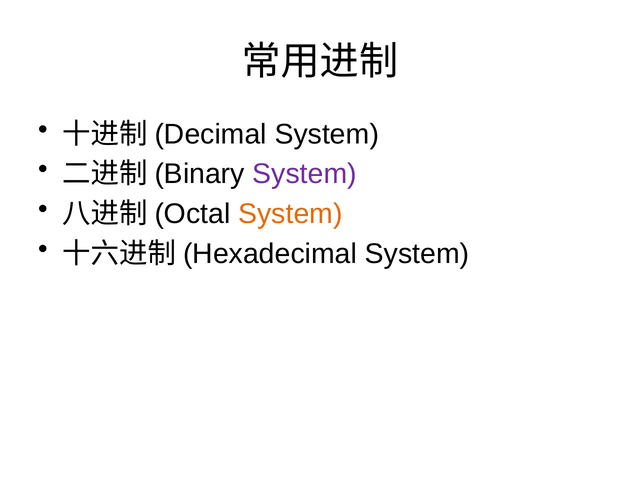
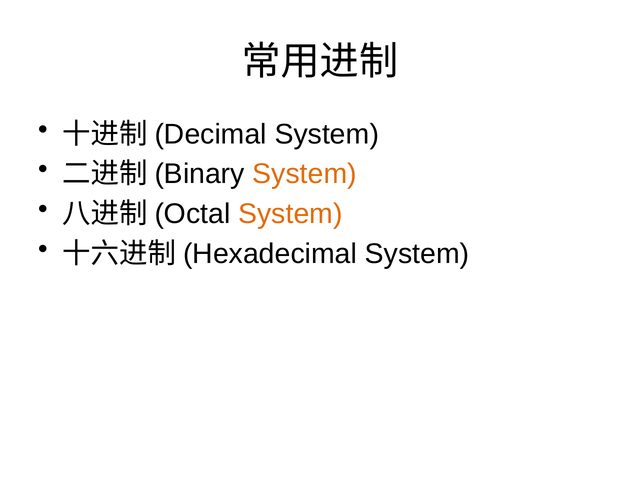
System at (305, 174) colour: purple -> orange
